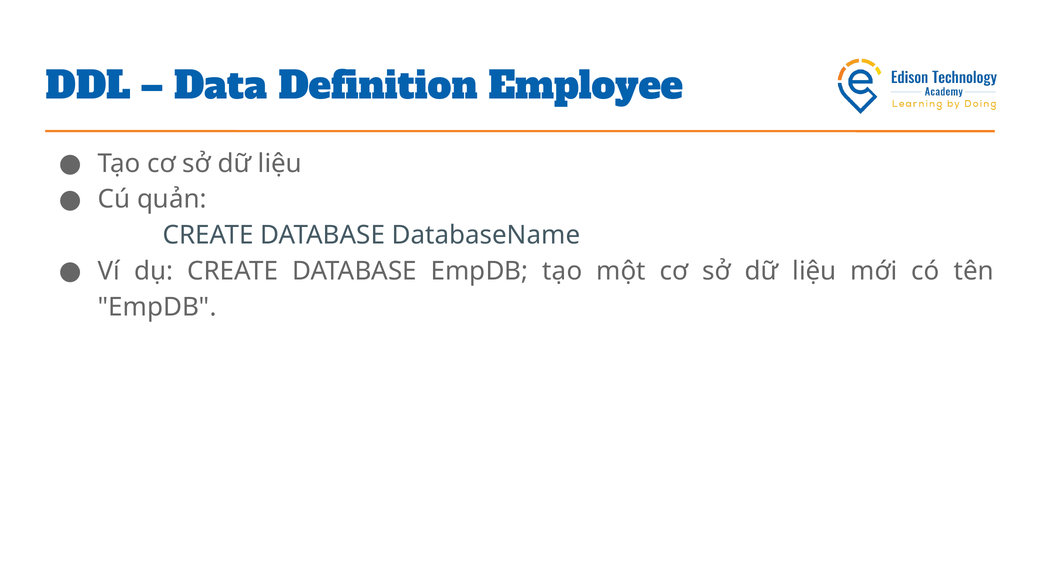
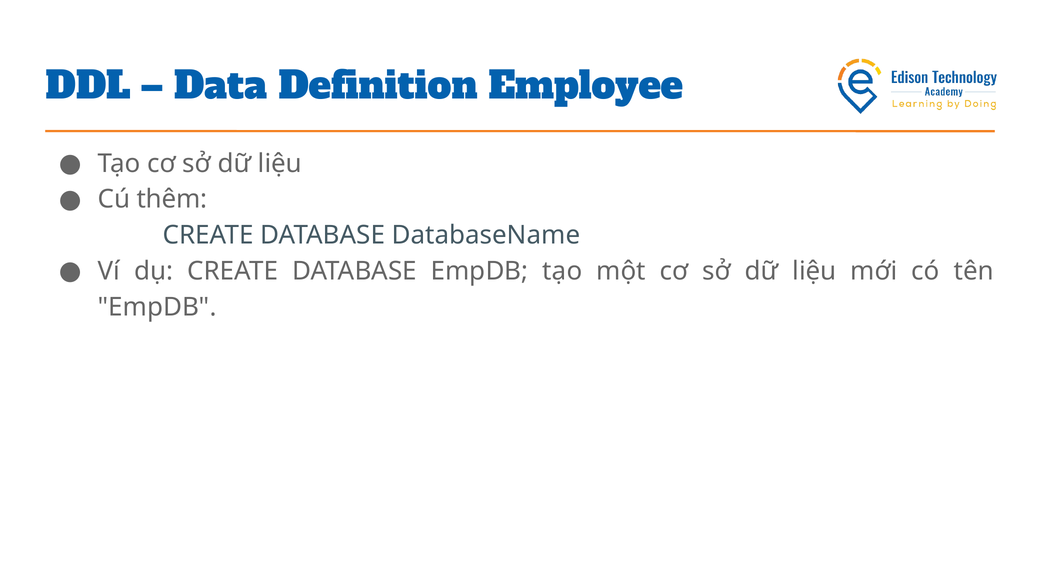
quản: quản -> thêm
